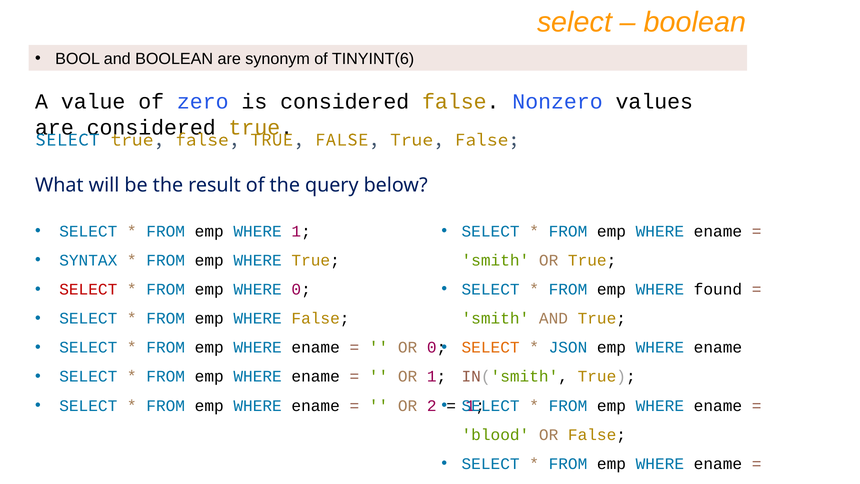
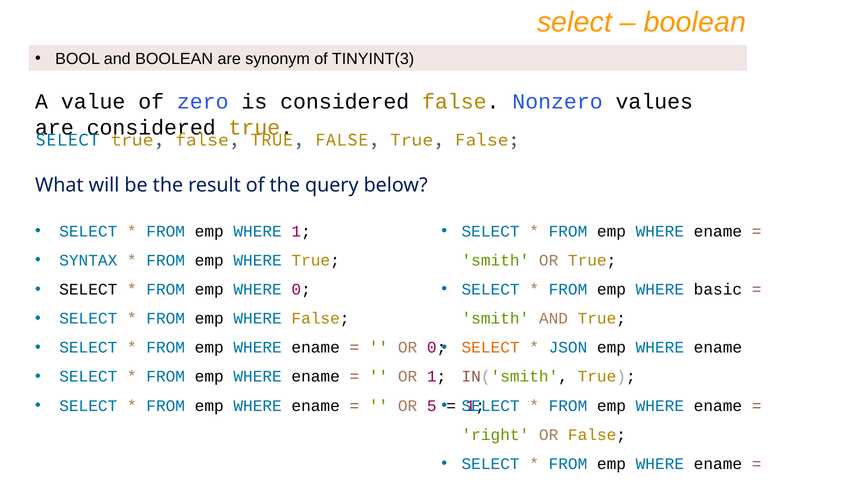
TINYINT(6: TINYINT(6 -> TINYINT(3
SELECT at (88, 289) colour: red -> black
found: found -> basic
2: 2 -> 5
blood: blood -> right
